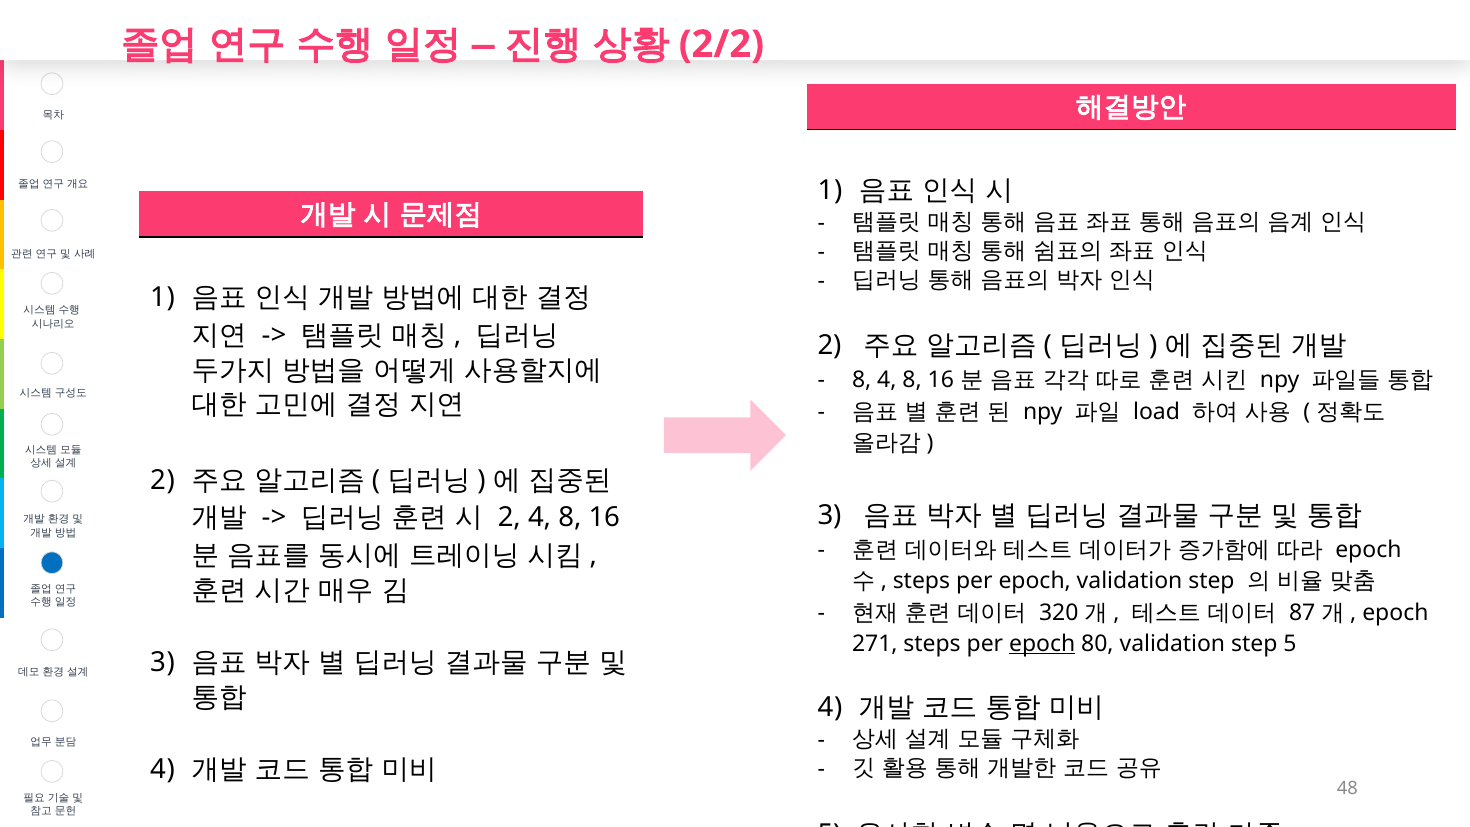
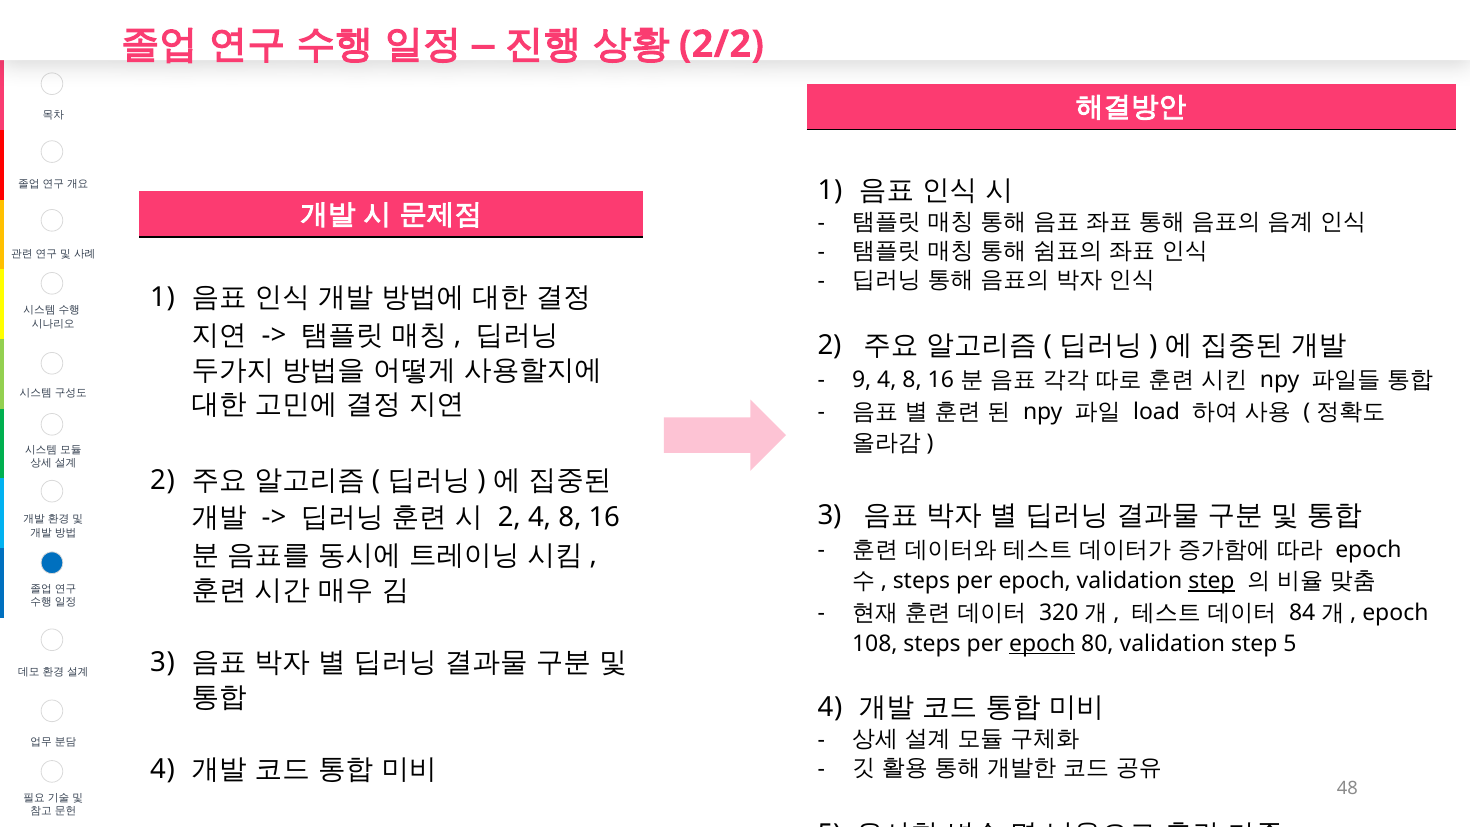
8 at (862, 380): 8 -> 9
step at (1211, 581) underline: none -> present
87: 87 -> 84
271: 271 -> 108
